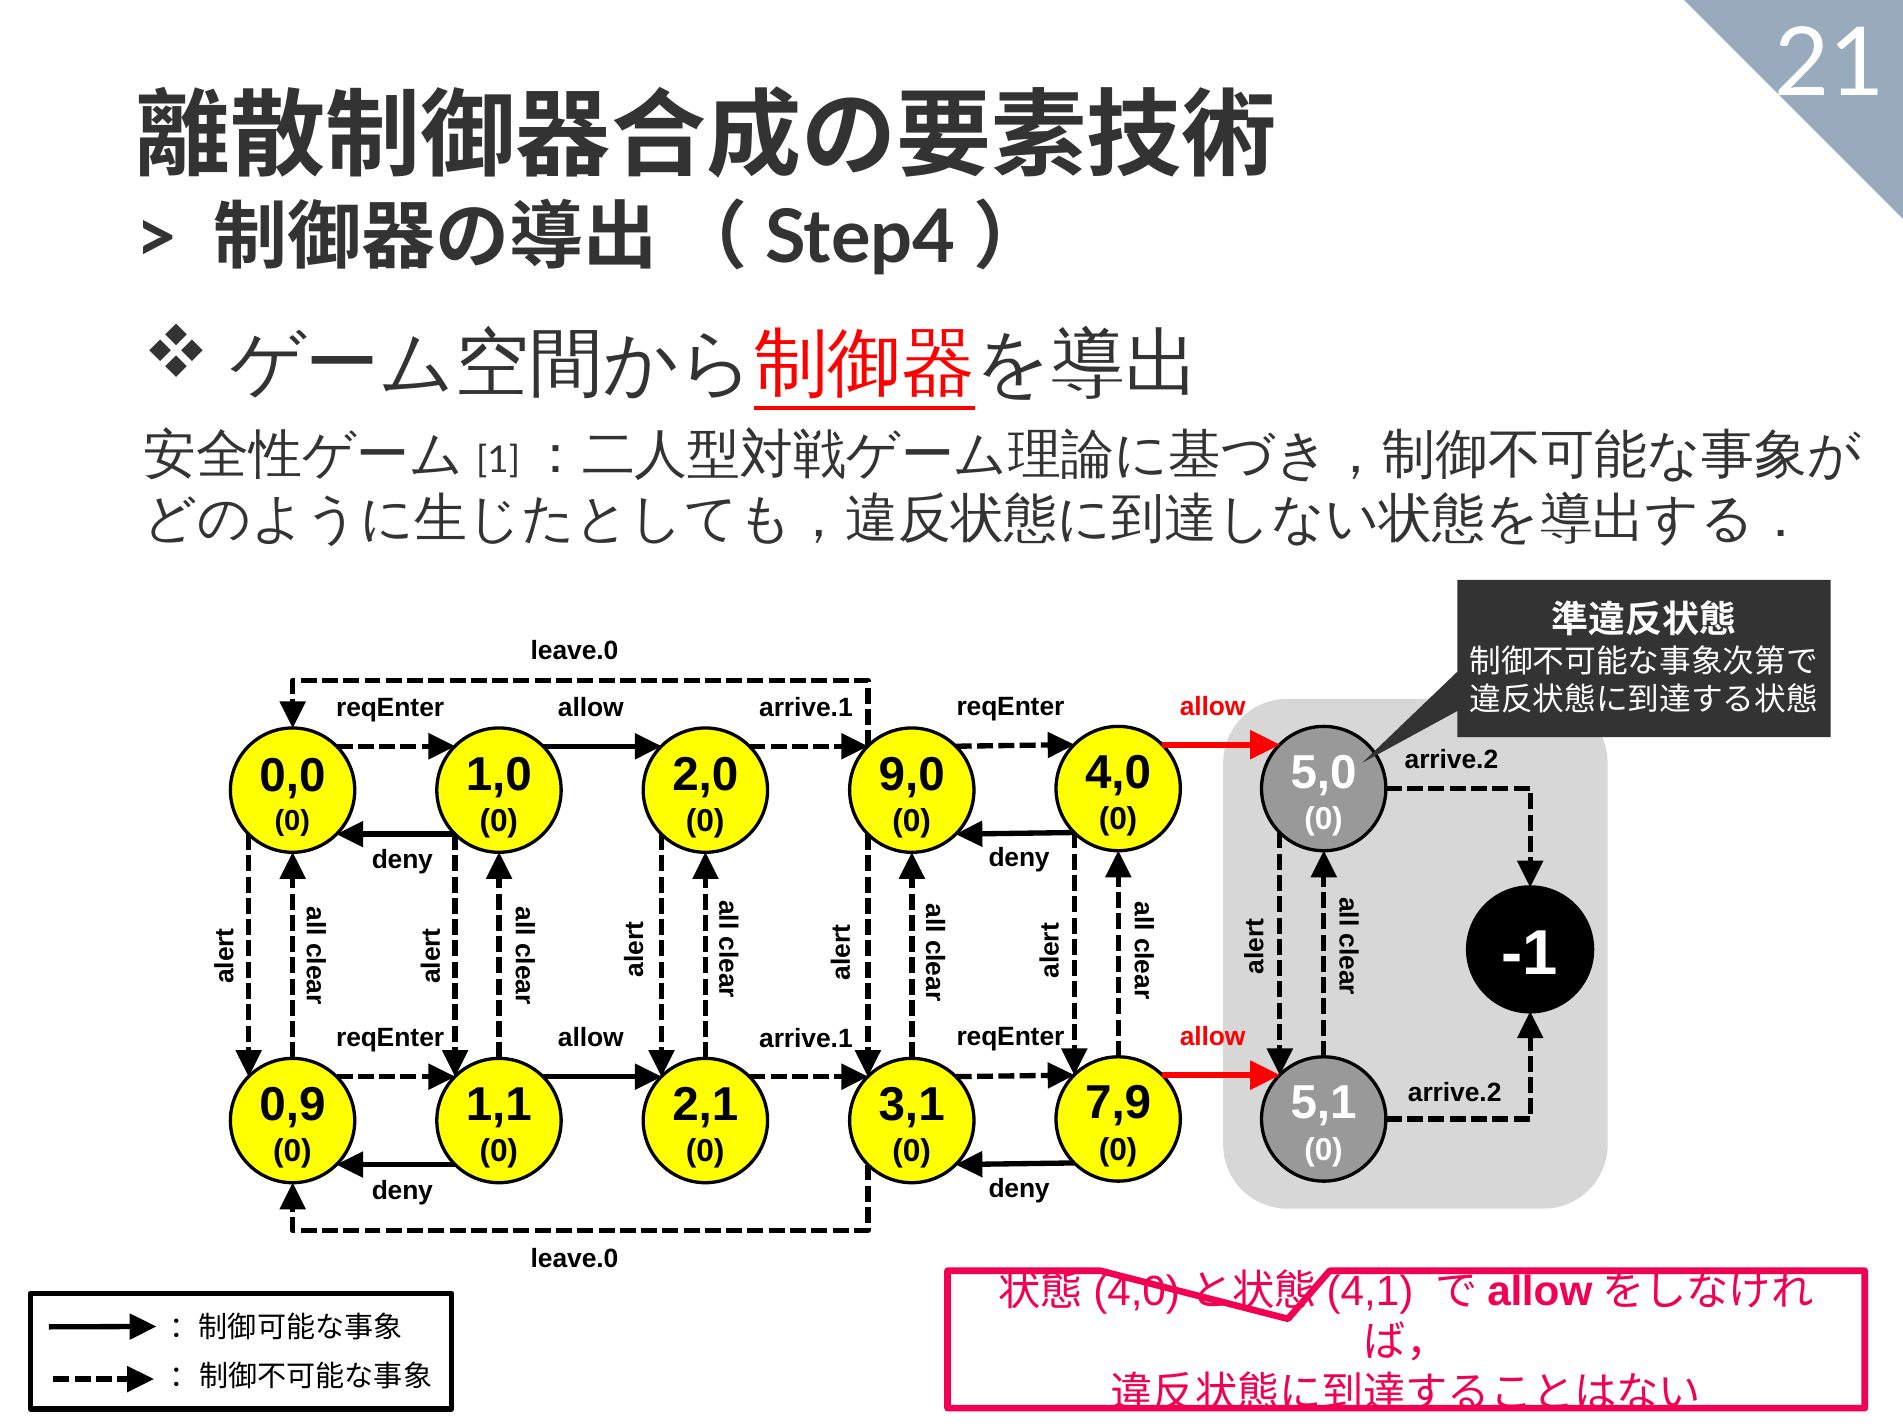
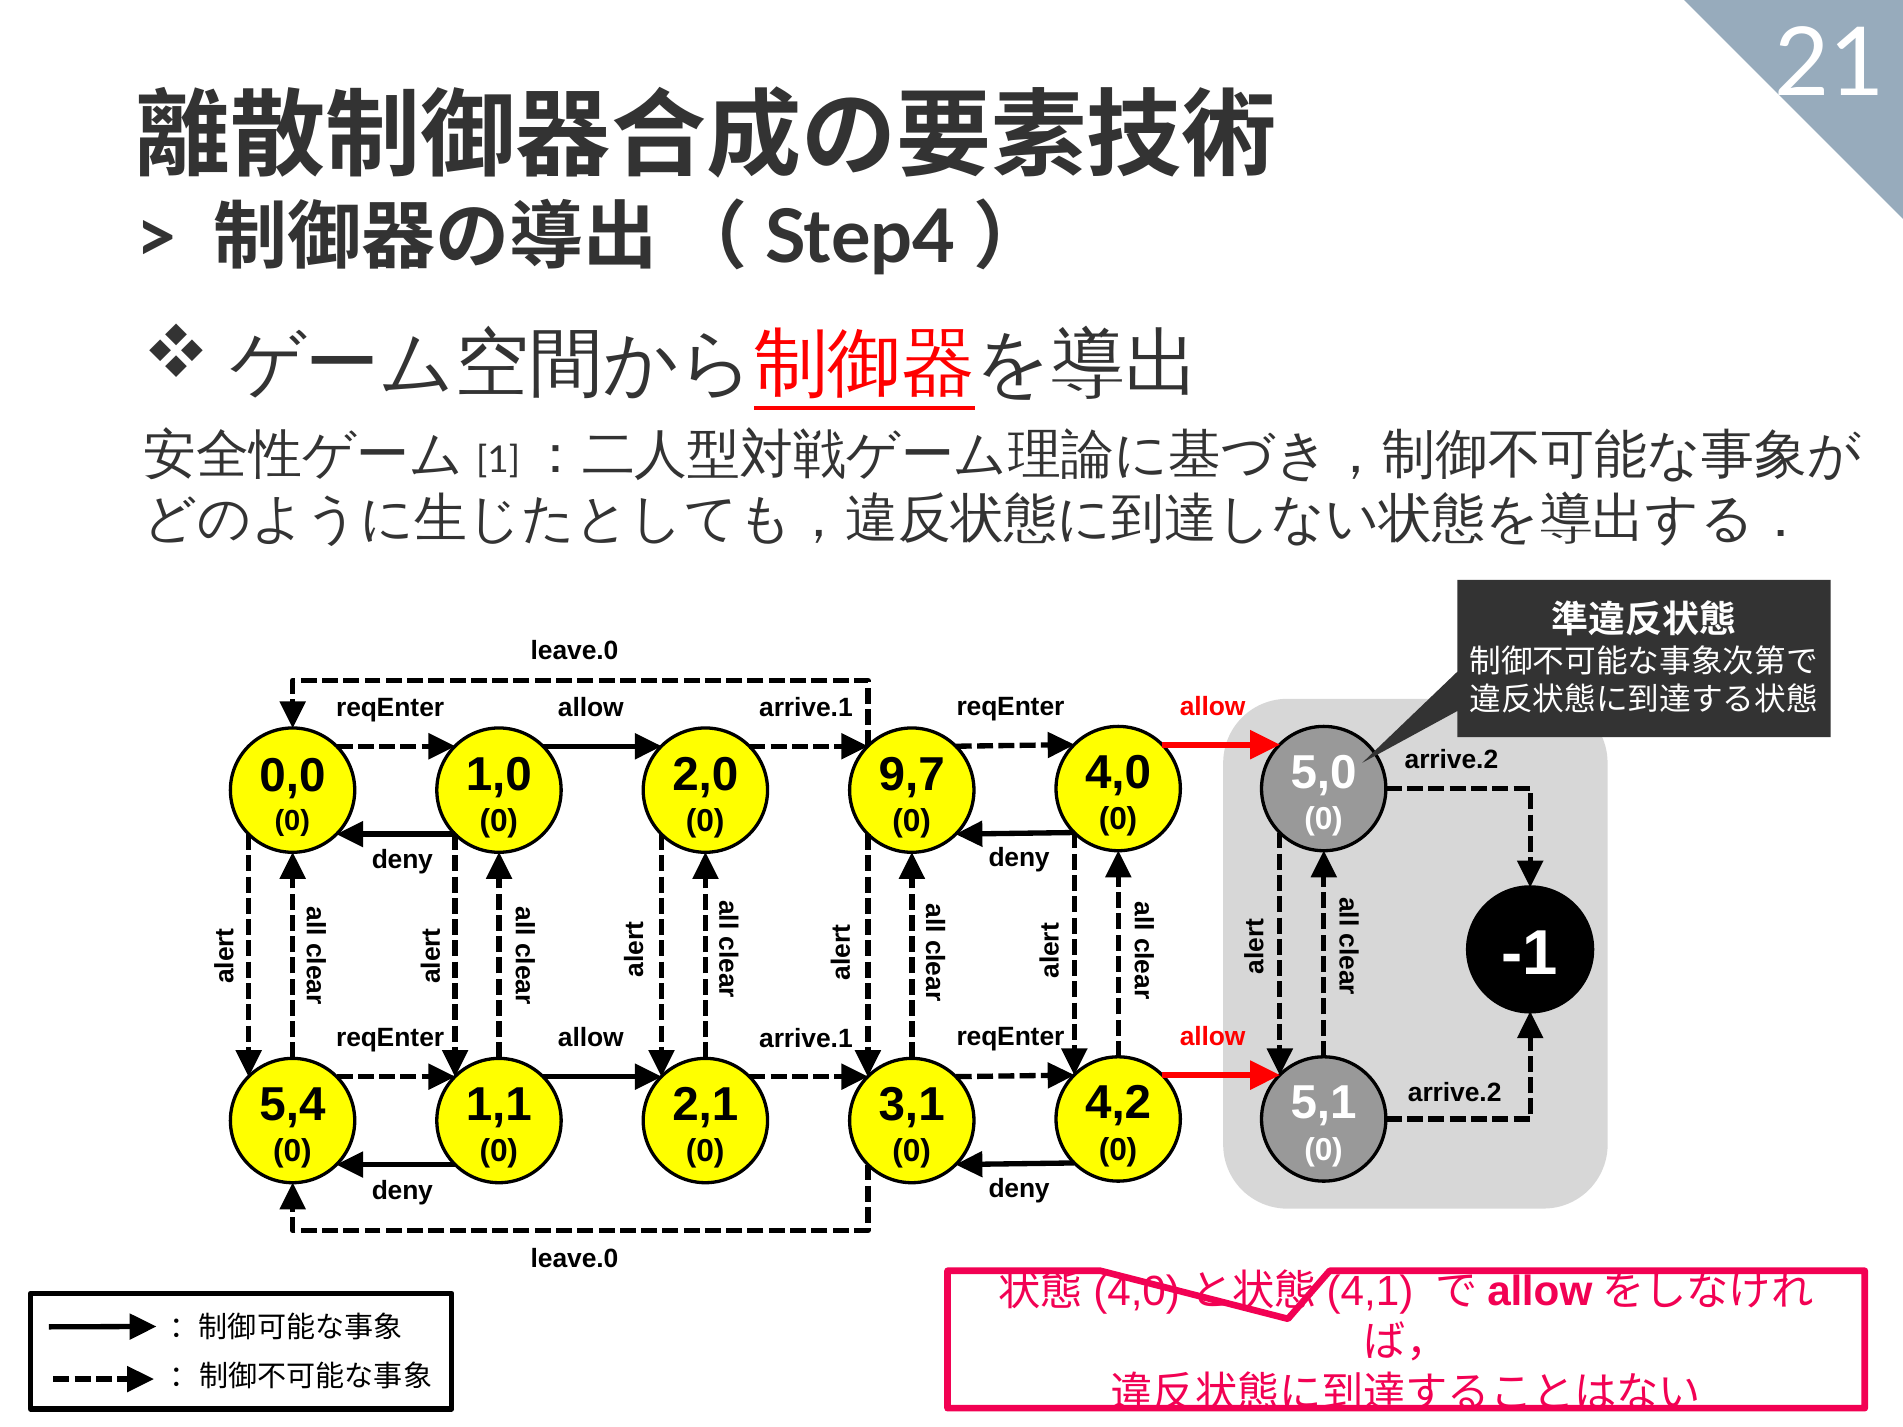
9,0: 9,0 -> 9,7
7,9: 7,9 -> 4,2
0,9: 0,9 -> 5,4
